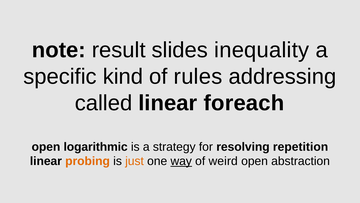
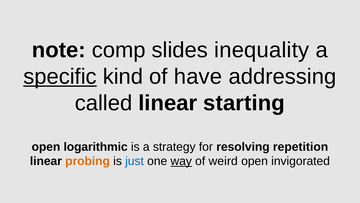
result: result -> comp
specific underline: none -> present
rules: rules -> have
foreach: foreach -> starting
just colour: orange -> blue
abstraction: abstraction -> invigorated
